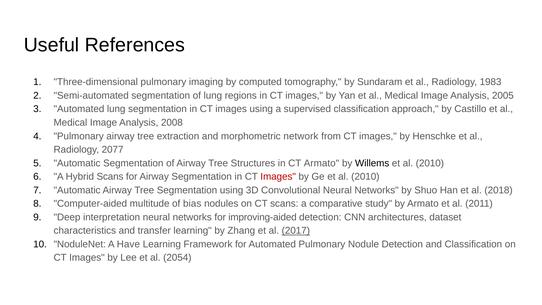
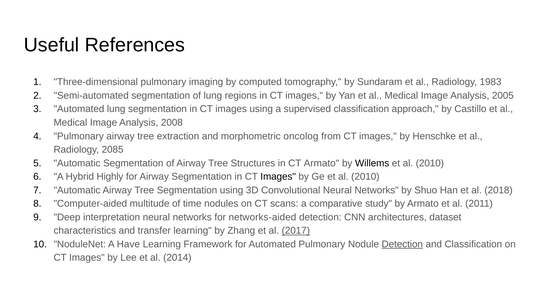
network: network -> oncolog
2077: 2077 -> 2085
Hybrid Scans: Scans -> Highly
Images at (278, 177) colour: red -> black
bias: bias -> time
improving-aided: improving-aided -> networks-aided
Detection at (402, 244) underline: none -> present
2054: 2054 -> 2014
